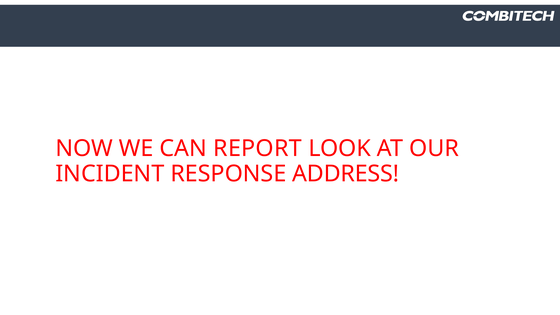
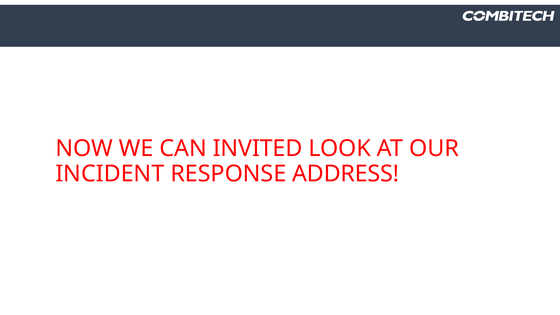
REPORT: REPORT -> INVITED
